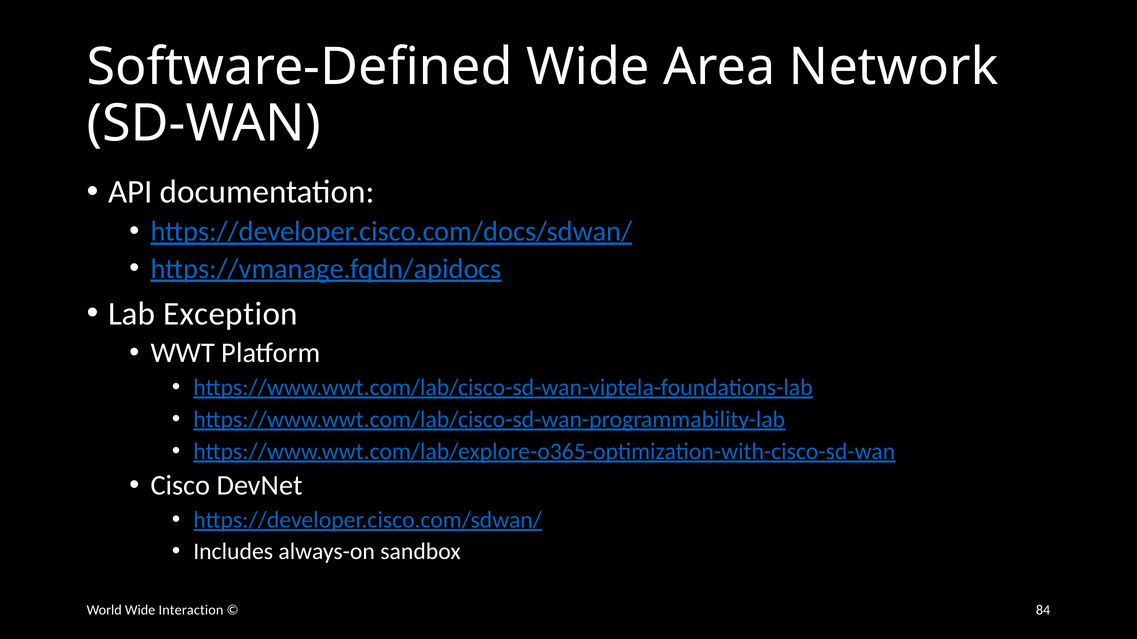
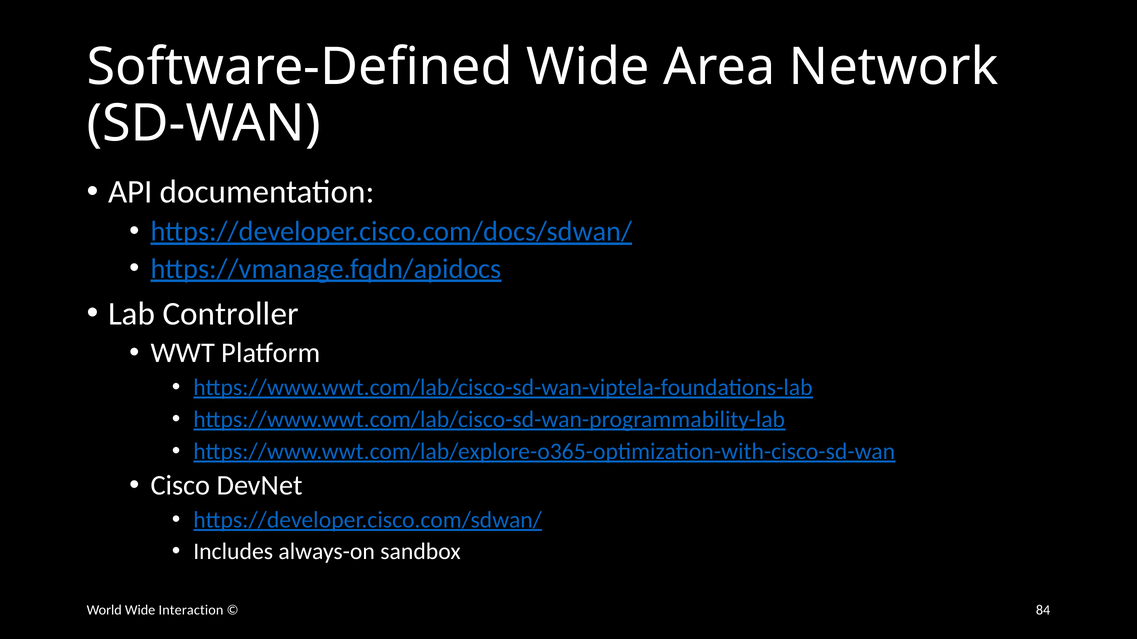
Exception: Exception -> Controller
